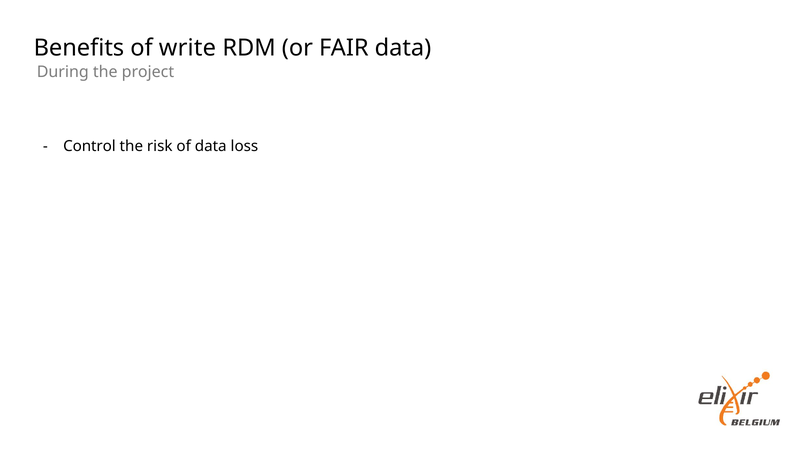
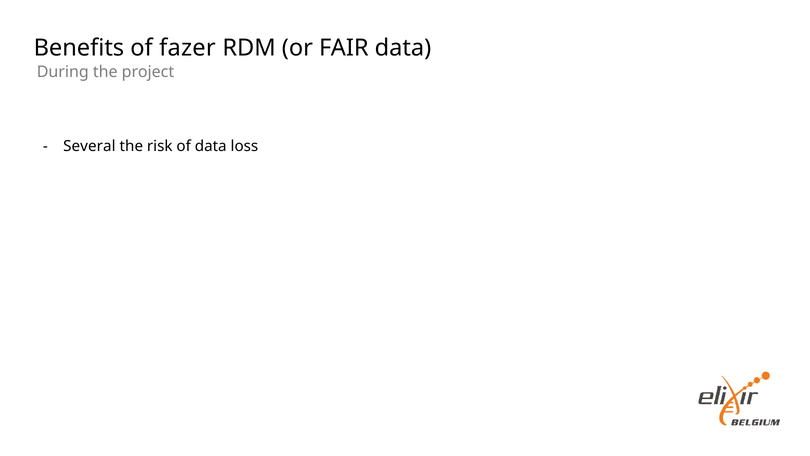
write: write -> fazer
Control at (89, 146): Control -> Several
